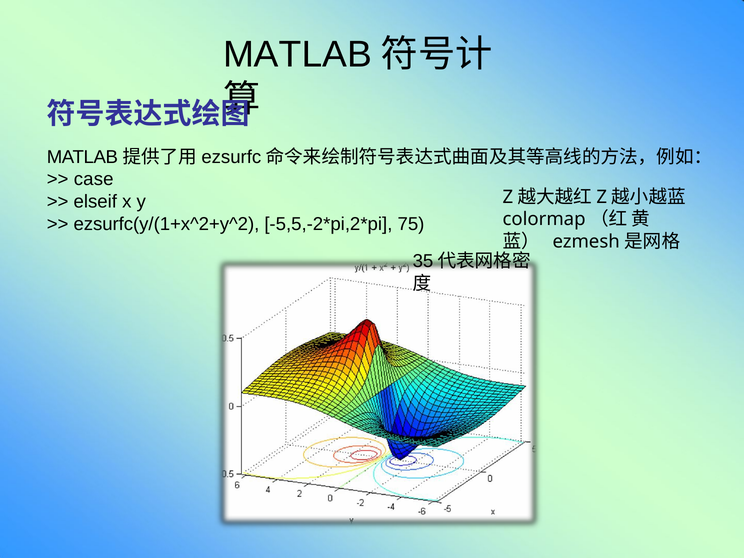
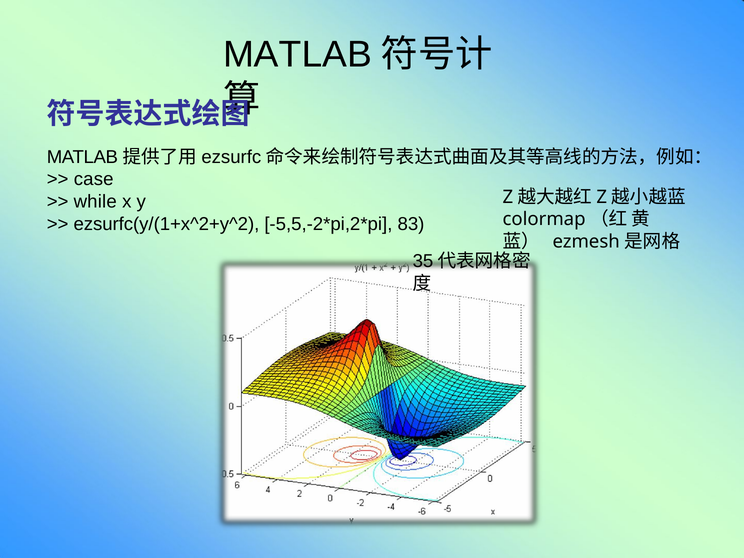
elseif: elseif -> while
75: 75 -> 83
